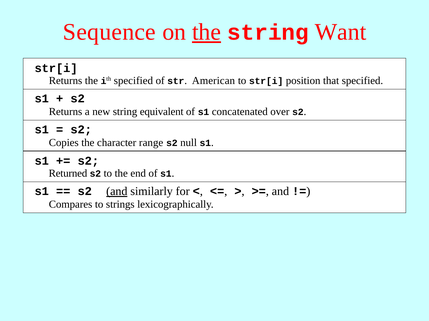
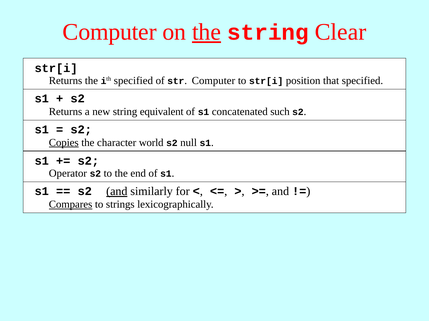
Sequence at (109, 32): Sequence -> Computer
Want: Want -> Clear
American at (213, 81): American -> Computer
over: over -> such
Copies underline: none -> present
range: range -> world
Returned: Returned -> Operator
Compares underline: none -> present
